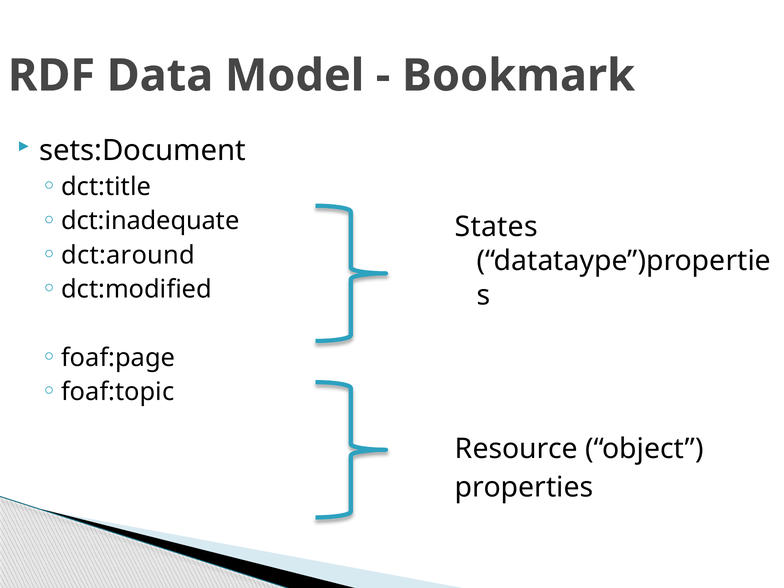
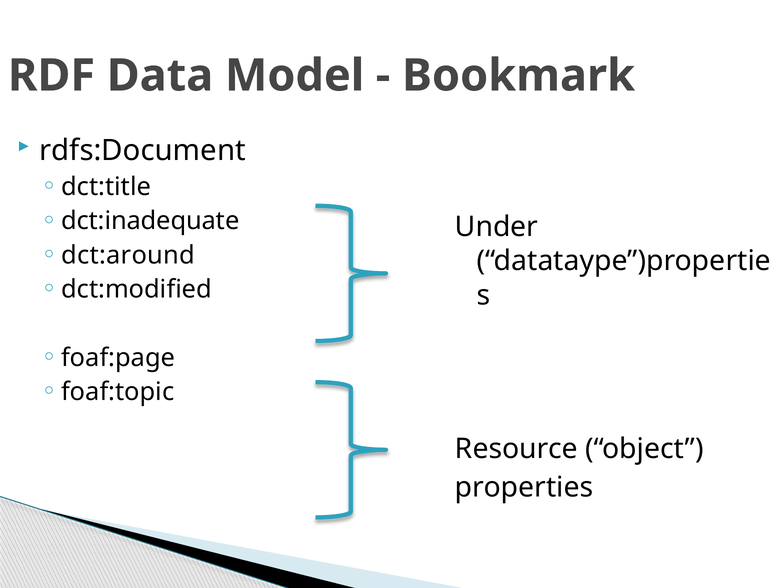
sets:Document: sets:Document -> rdfs:Document
States: States -> Under
